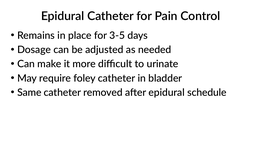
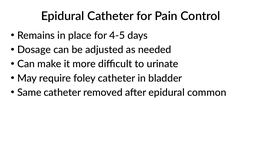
3-5: 3-5 -> 4-5
schedule: schedule -> common
